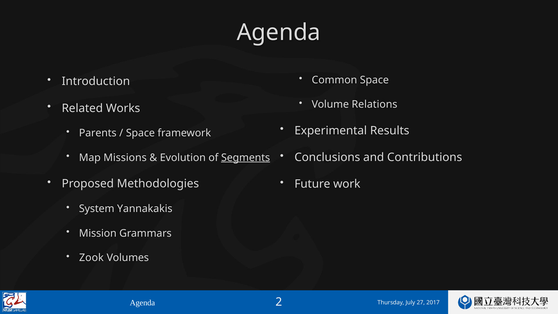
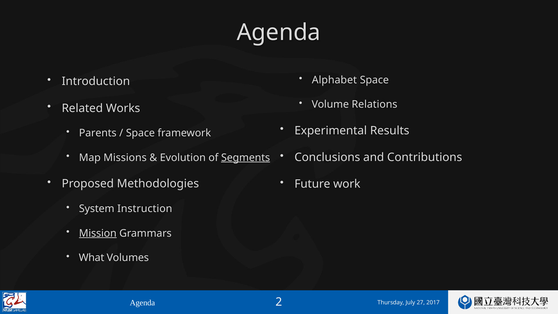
Common: Common -> Alphabet
Yannakakis: Yannakakis -> Instruction
Mission underline: none -> present
Zook: Zook -> What
